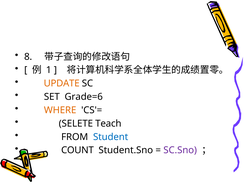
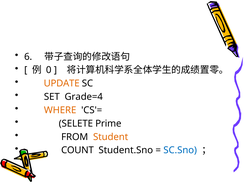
8: 8 -> 6
1: 1 -> 0
Grade=6: Grade=6 -> Grade=4
Teach: Teach -> Prime
Student colour: blue -> orange
SC.Sno colour: purple -> blue
